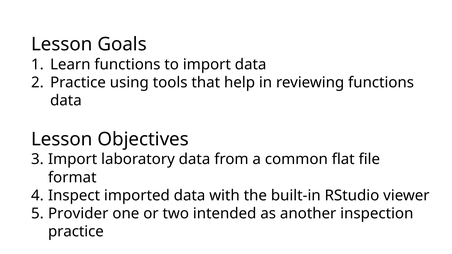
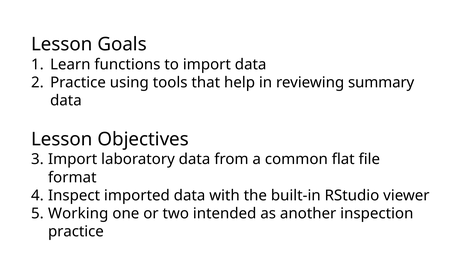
reviewing functions: functions -> summary
Provider: Provider -> Working
